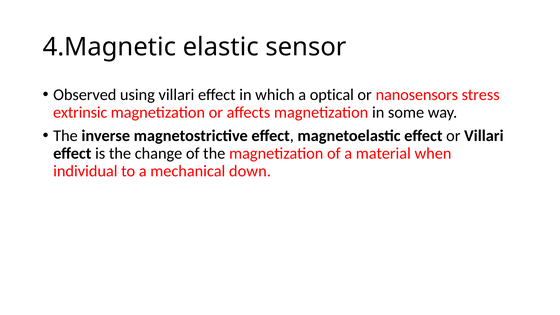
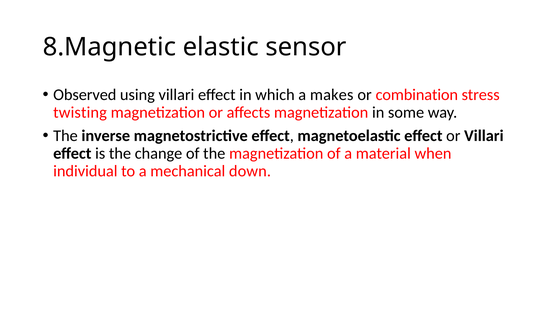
4.Magnetic: 4.Magnetic -> 8.Magnetic
optical: optical -> makes
nanosensors: nanosensors -> combination
extrinsic: extrinsic -> twisting
